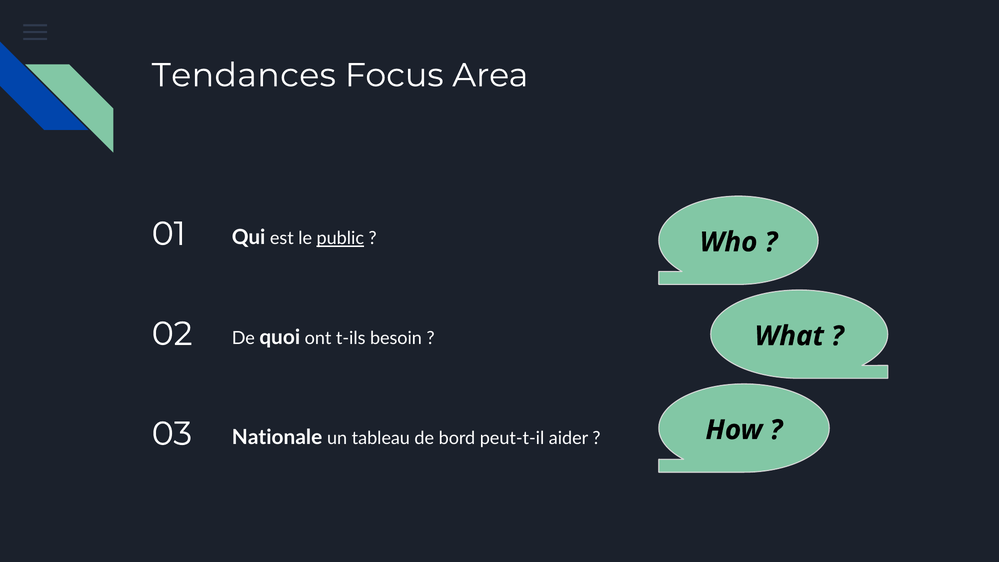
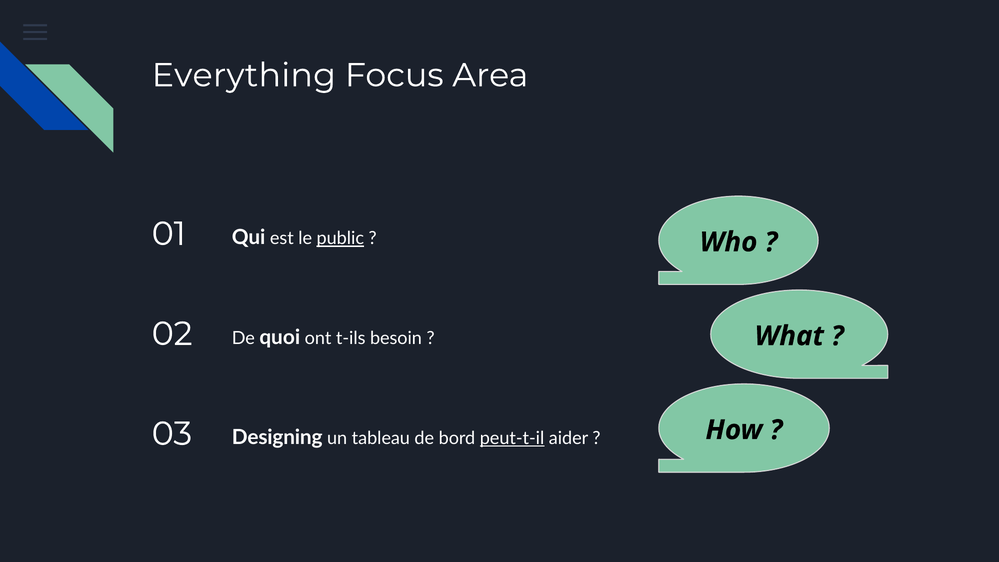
Tendances: Tendances -> Everything
Nationale: Nationale -> Designing
peut-t-il underline: none -> present
